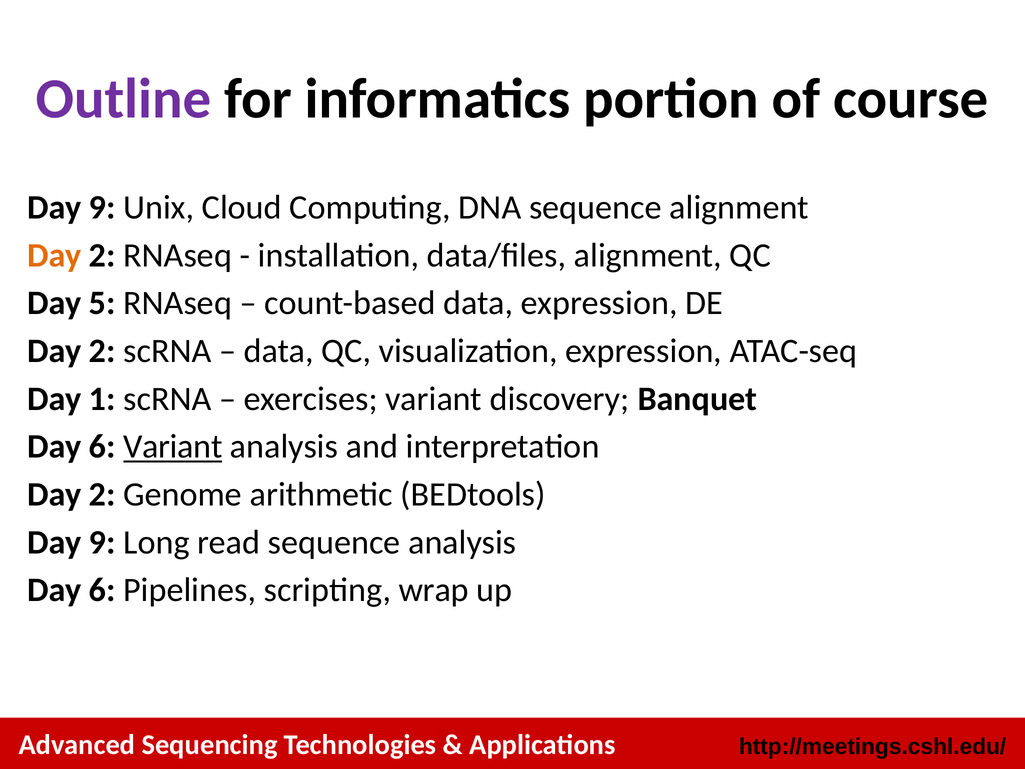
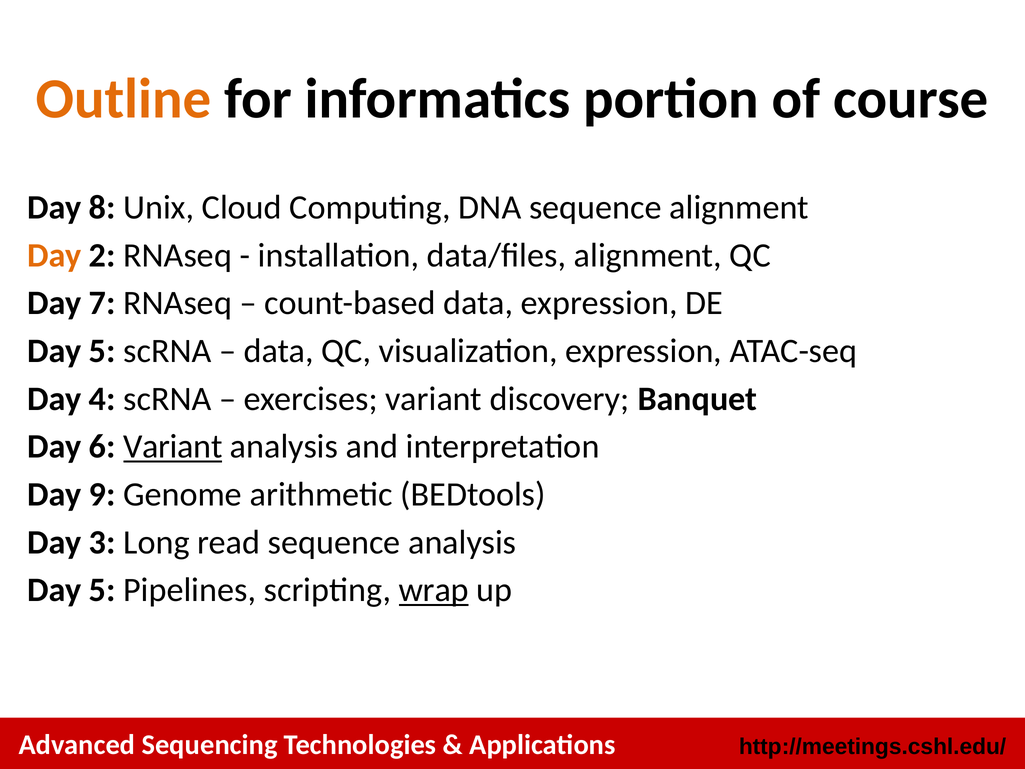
Outline colour: purple -> orange
9 at (102, 207): 9 -> 8
5: 5 -> 7
2 at (102, 351): 2 -> 5
1: 1 -> 4
2 at (102, 494): 2 -> 9
9 at (102, 542): 9 -> 3
6 at (102, 590): 6 -> 5
wrap underline: none -> present
